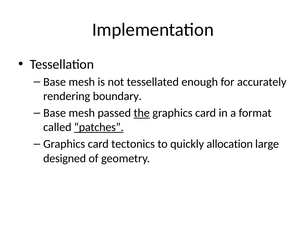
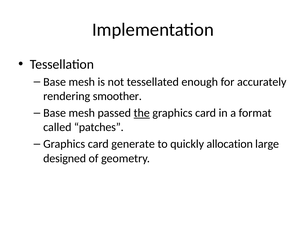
boundary: boundary -> smoother
patches underline: present -> none
tectonics: tectonics -> generate
